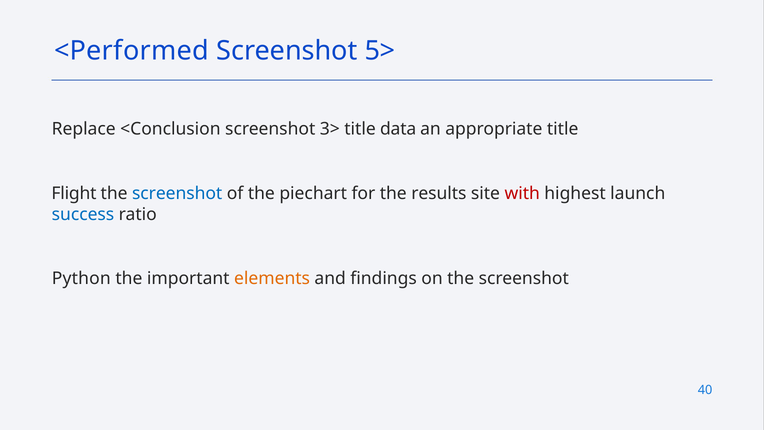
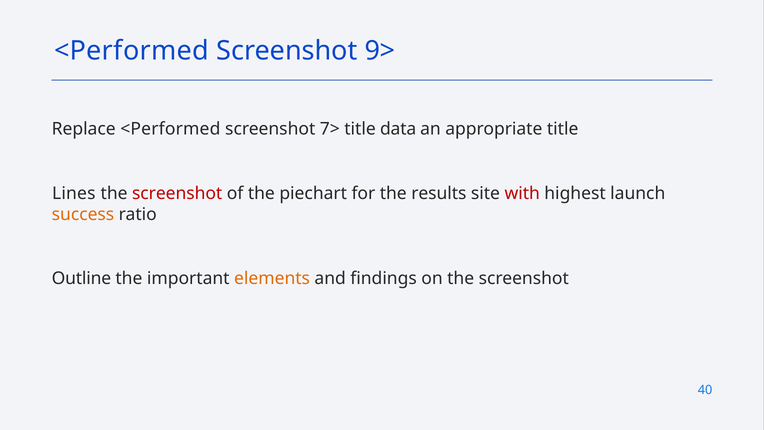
5>: 5> -> 9>
Replace <Conclusion: <Conclusion -> <Performed
3>: 3> -> 7>
Flight: Flight -> Lines
screenshot at (177, 193) colour: blue -> red
success colour: blue -> orange
Python: Python -> Outline
